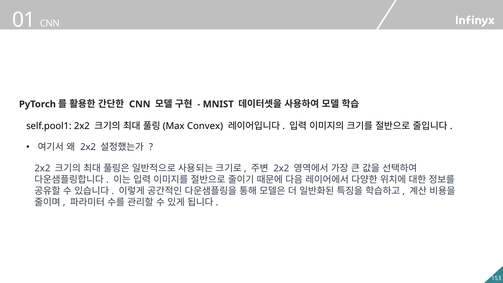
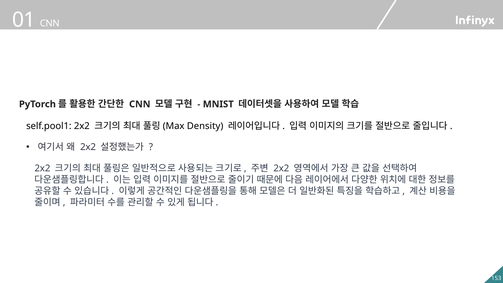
Convex: Convex -> Density
